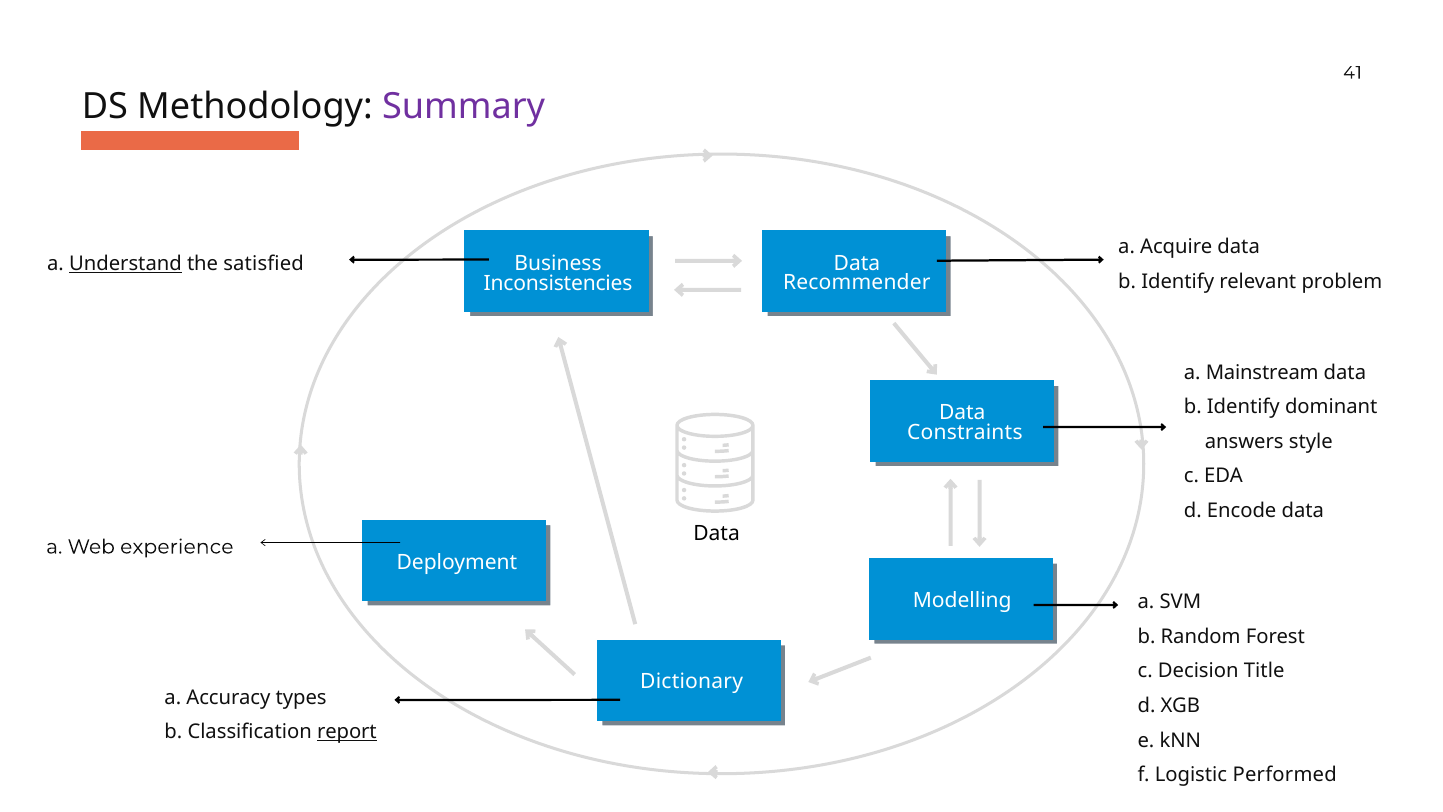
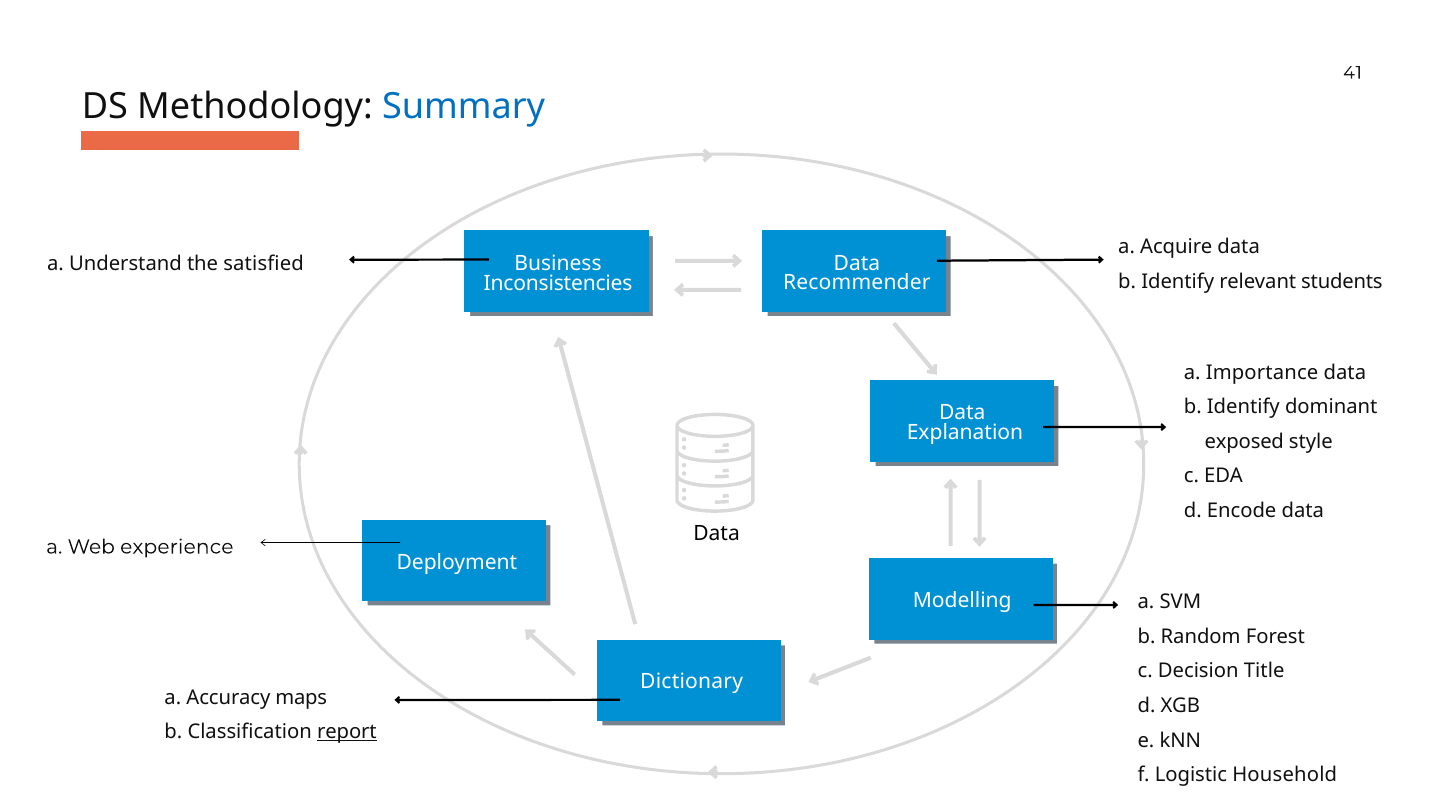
Summary colour: purple -> blue
Understand underline: present -> none
problem: problem -> students
Mainstream: Mainstream -> Importance
Constraints: Constraints -> Explanation
answers: answers -> exposed
types: types -> maps
Performed: Performed -> Household
